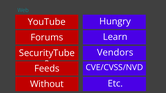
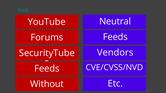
Hungry: Hungry -> Neutral
Forums Learn: Learn -> Feeds
